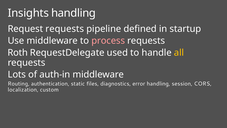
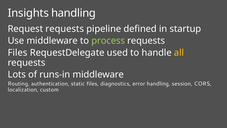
process colour: pink -> light green
Roth at (18, 52): Roth -> Files
auth-in: auth-in -> runs-in
